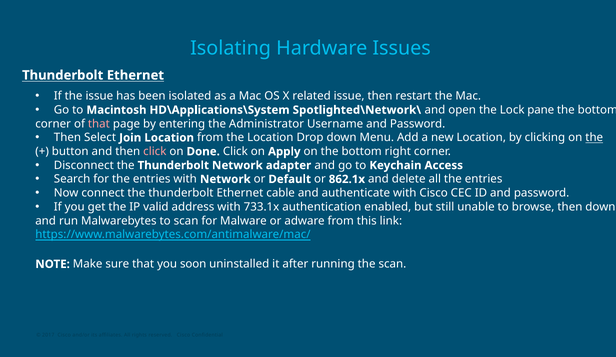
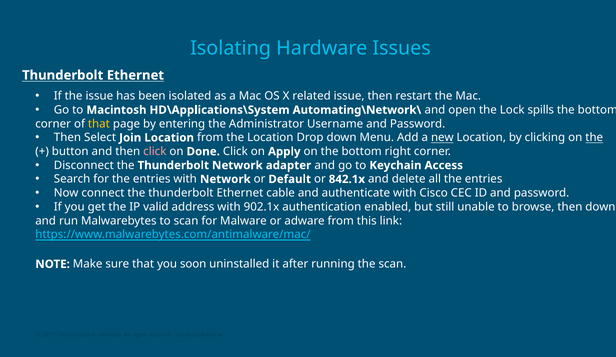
Spotlighted\Network\: Spotlighted\Network\ -> Automating\Network\
pane: pane -> spills
that at (99, 124) colour: pink -> yellow
new underline: none -> present
862.1x: 862.1x -> 842.1x
733.1x: 733.1x -> 902.1x
